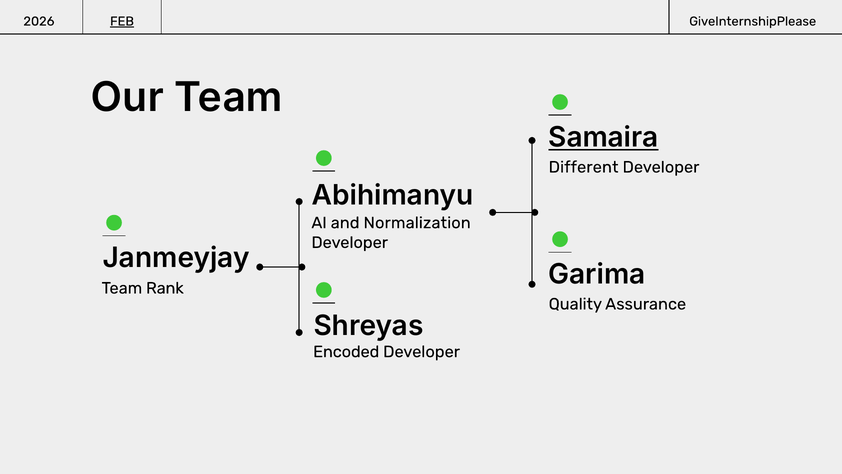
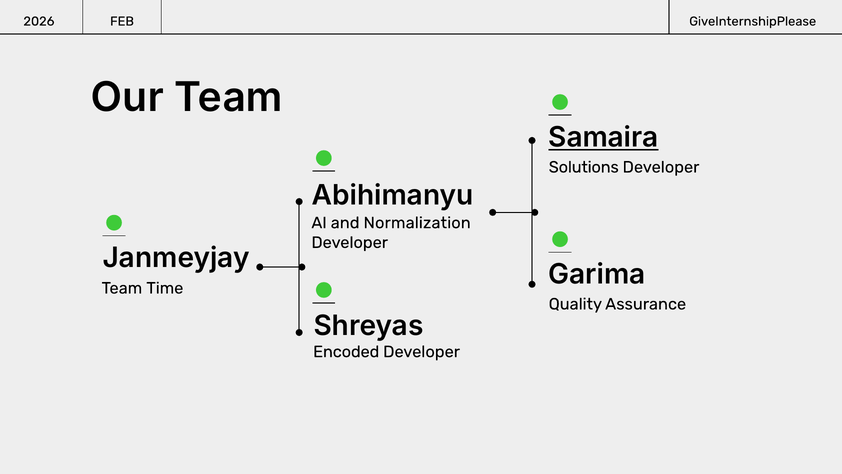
FEB underline: present -> none
Different: Different -> Solutions
Rank: Rank -> Time
